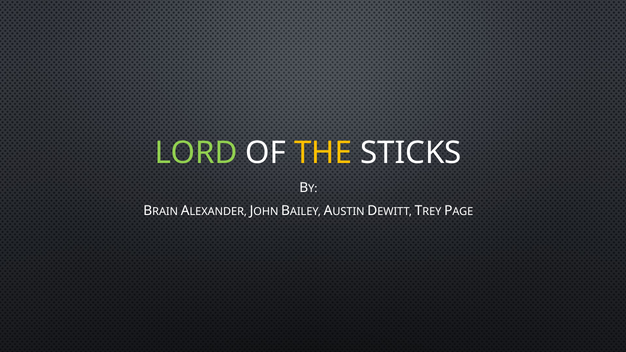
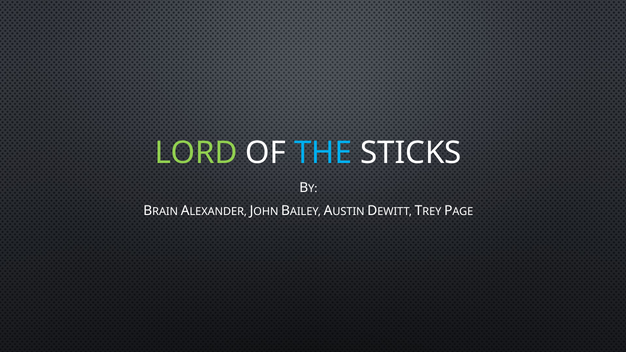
THE colour: yellow -> light blue
